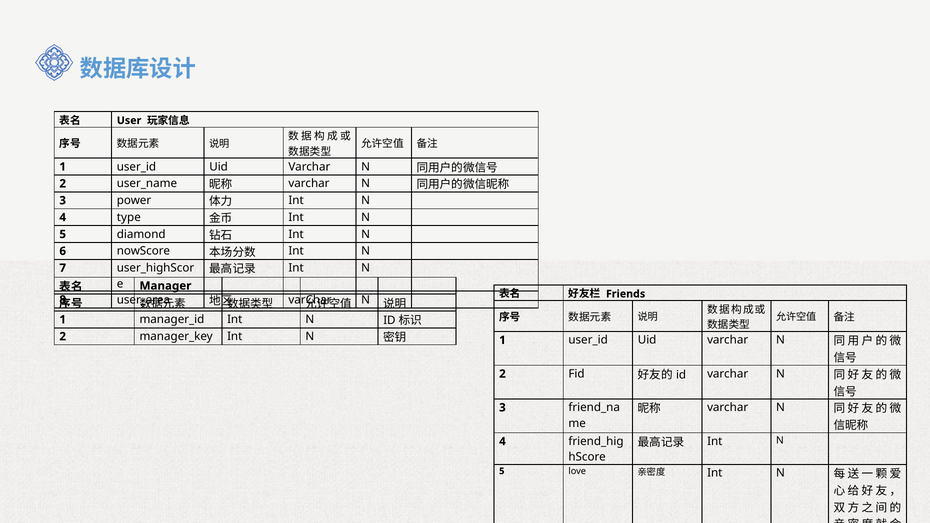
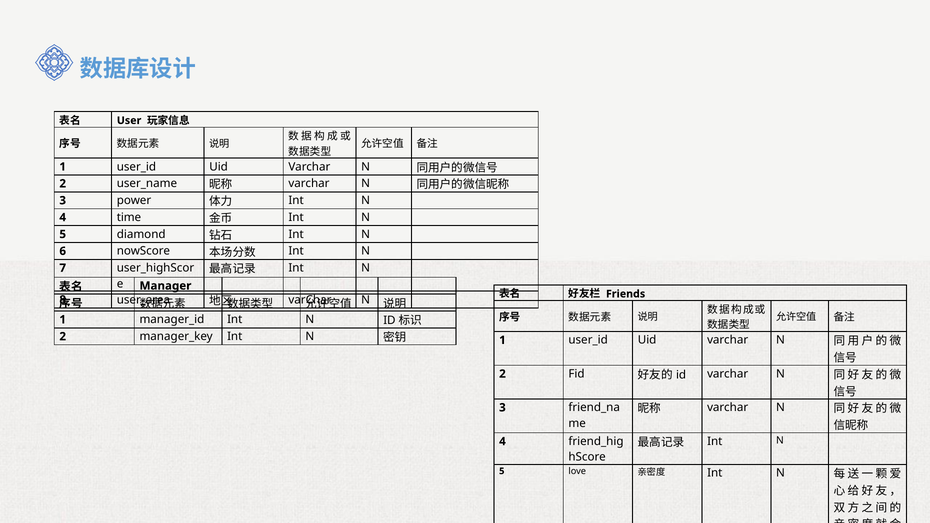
type: type -> time
